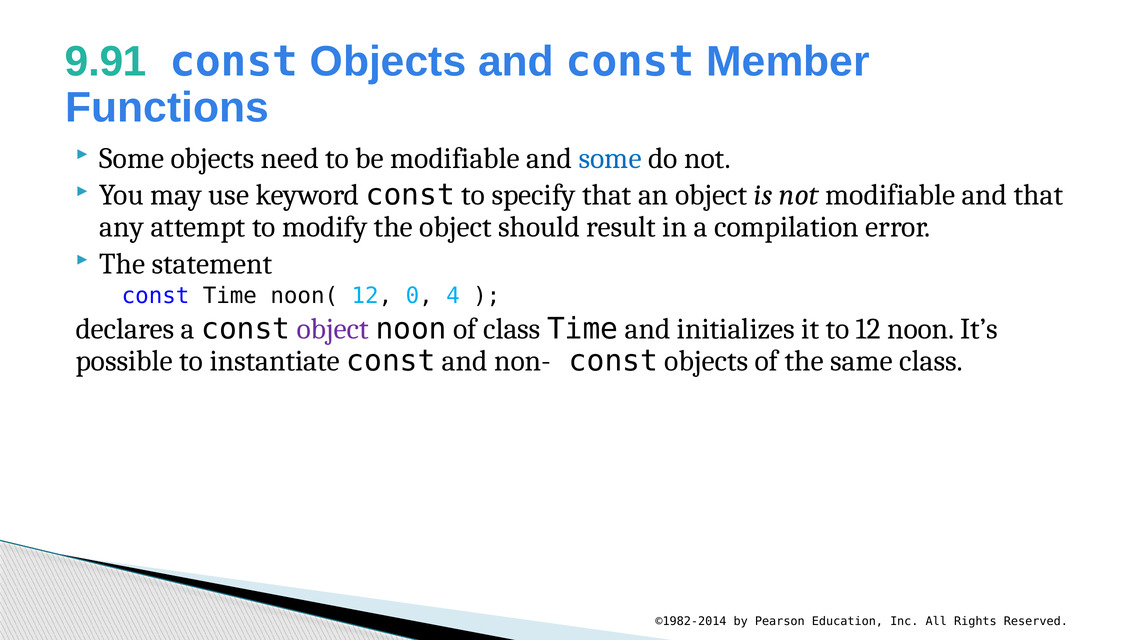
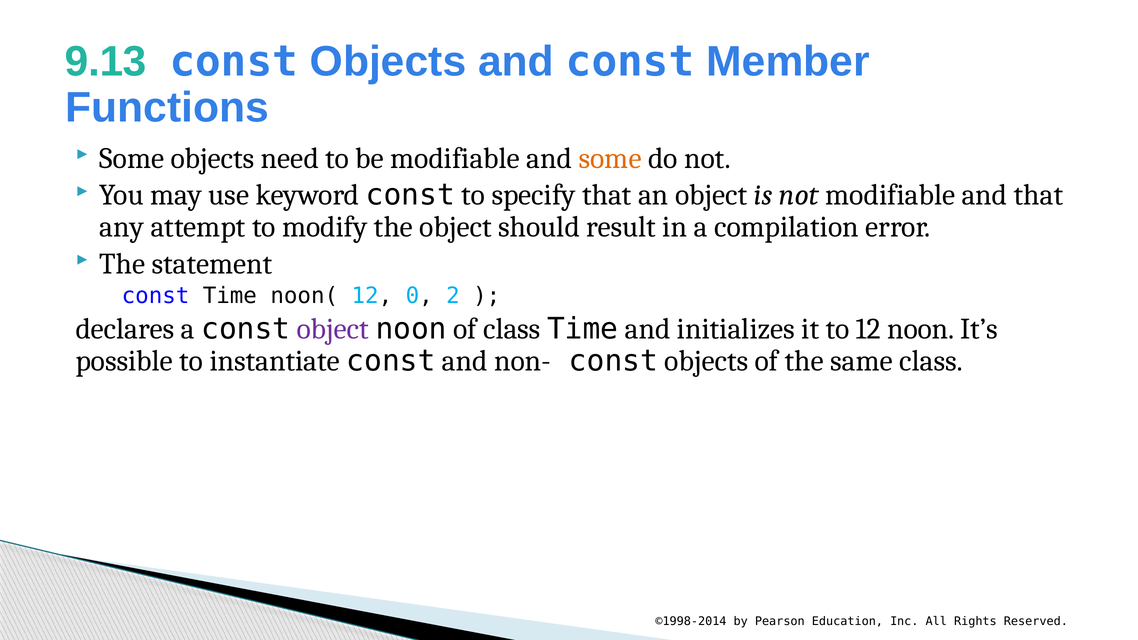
9.91: 9.91 -> 9.13
some at (610, 158) colour: blue -> orange
4: 4 -> 2
©1982-2014: ©1982-2014 -> ©1998-2014
